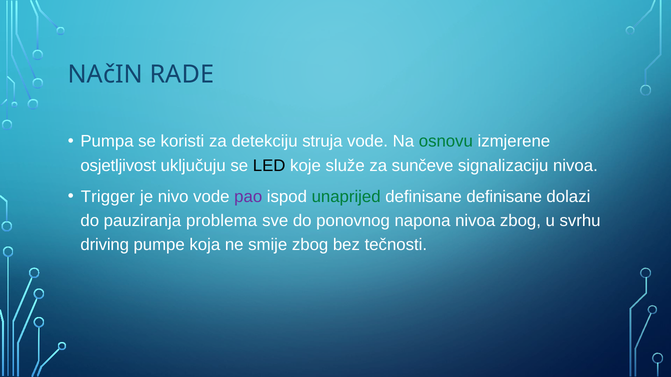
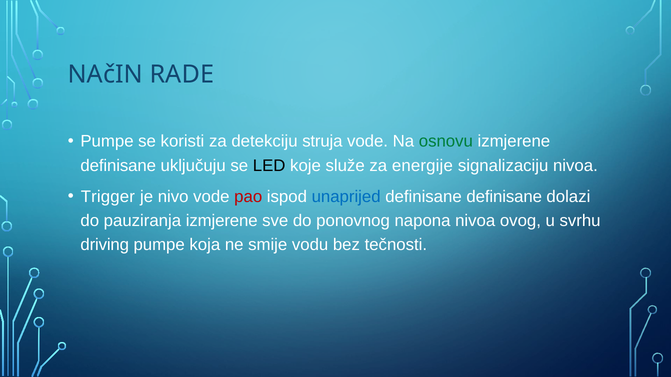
Pumpa at (107, 142): Pumpa -> Pumpe
osjetljivost at (118, 166): osjetljivost -> definisane
sunčeve: sunčeve -> energije
pao colour: purple -> red
unaprijed colour: green -> blue
pauziranja problema: problema -> izmjerene
nivoa zbog: zbog -> ovog
smije zbog: zbog -> vodu
